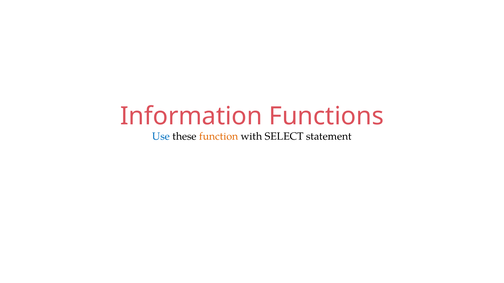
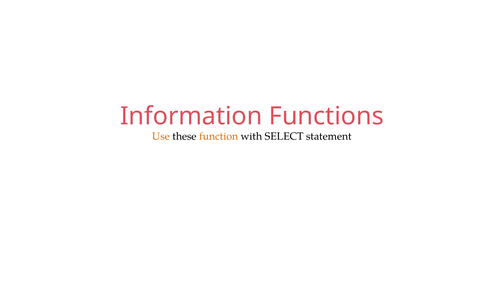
Use colour: blue -> orange
